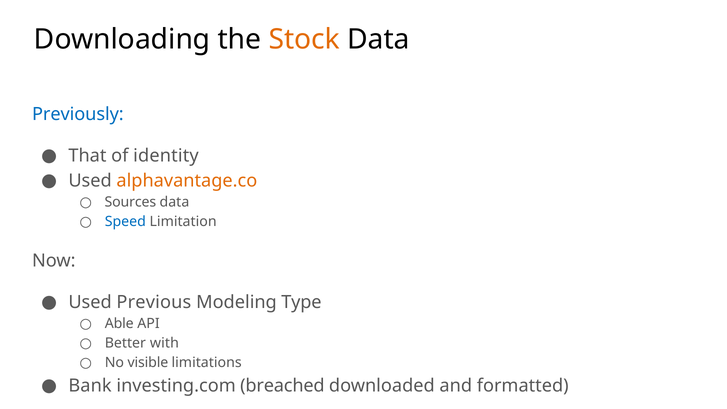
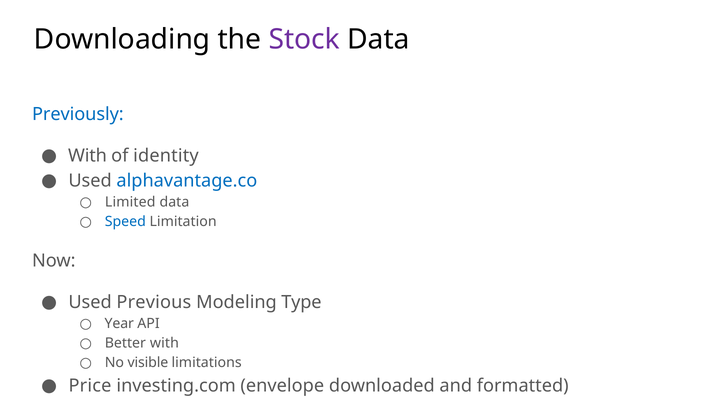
Stock colour: orange -> purple
That at (87, 156): That -> With
alphavantage.co colour: orange -> blue
Sources: Sources -> Limited
Able: Able -> Year
Bank: Bank -> Price
breached: breached -> envelope
